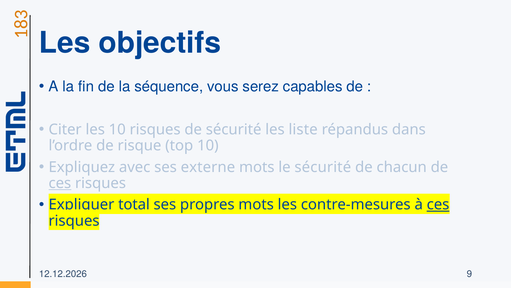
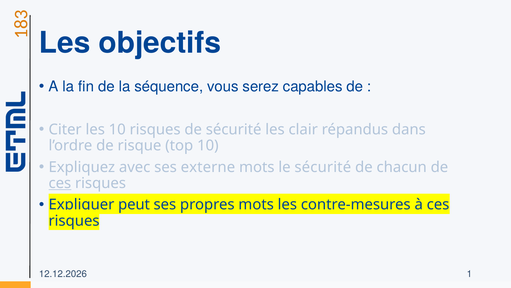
liste: liste -> clair
total: total -> peut
ces at (438, 204) underline: present -> none
9 at (469, 274): 9 -> 1
